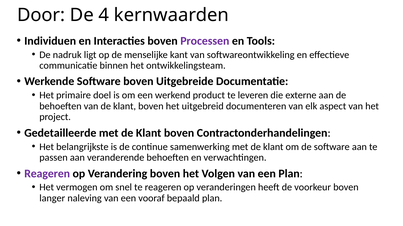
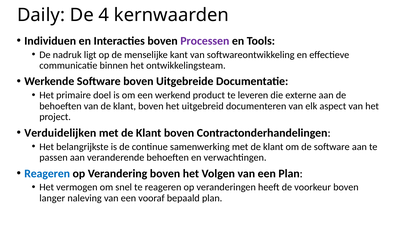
Door: Door -> Daily
Gedetailleerde: Gedetailleerde -> Verduidelijken
Reageren at (47, 174) colour: purple -> blue
